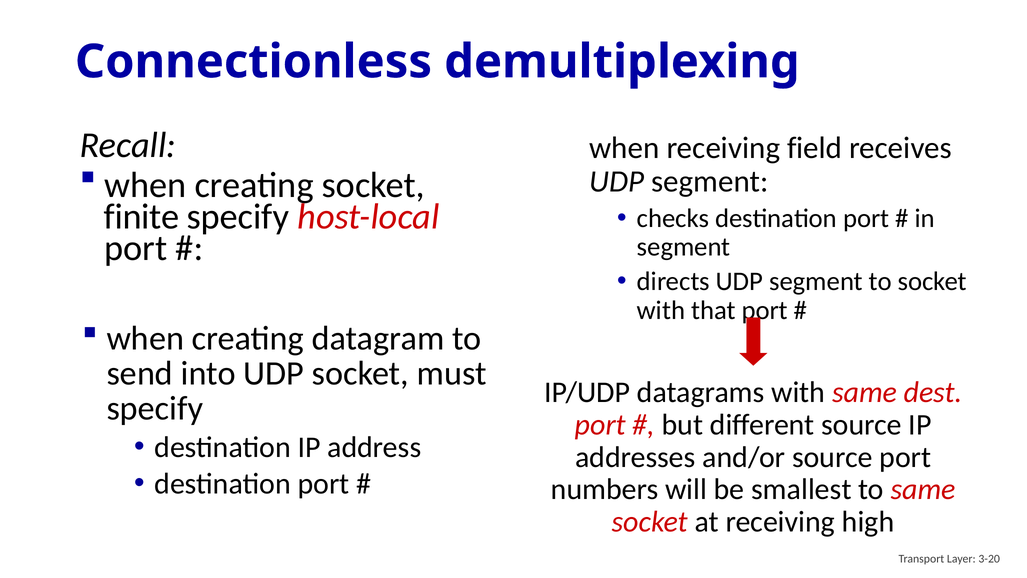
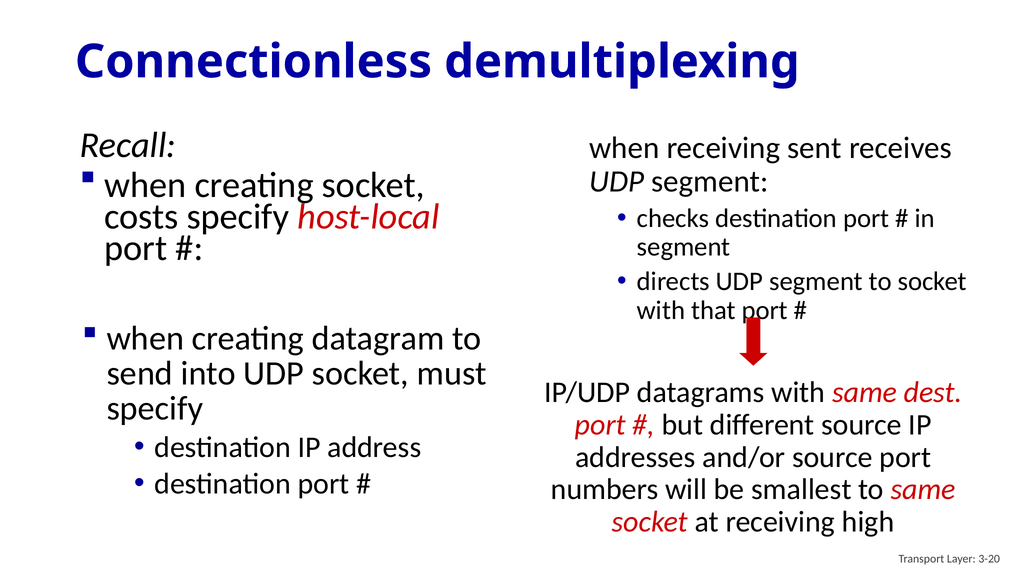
field: field -> sent
finite: finite -> costs
